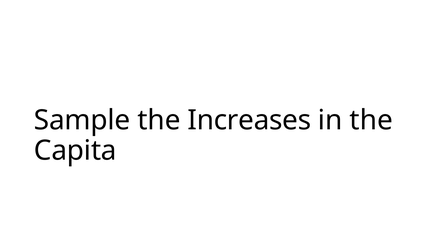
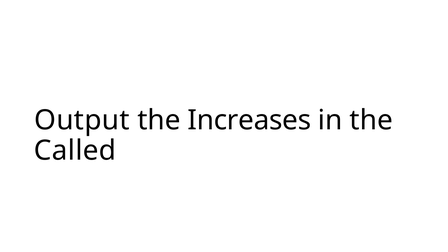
Sample: Sample -> Output
Capita: Capita -> Called
